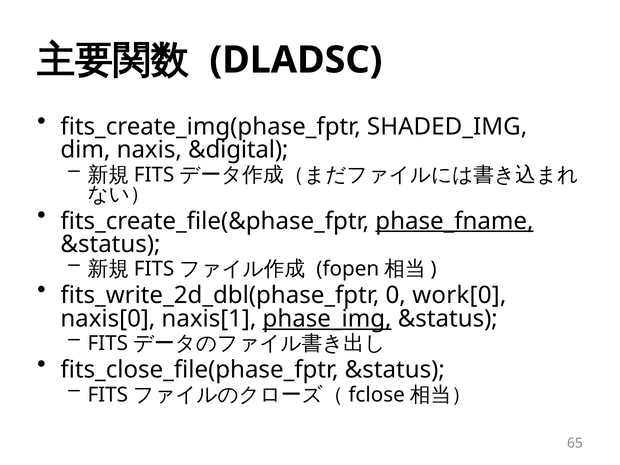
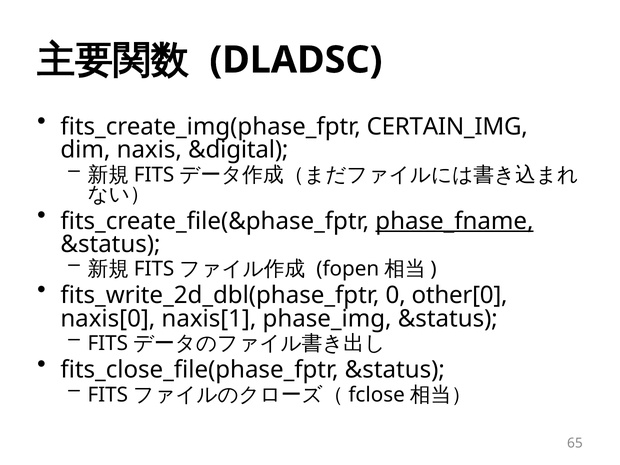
SHADED_IMG: SHADED_IMG -> CERTAIN_IMG
work[0: work[0 -> other[0
phase_img underline: present -> none
